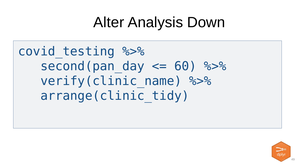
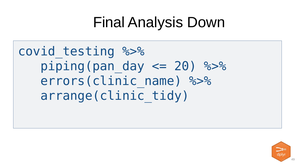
Alter: Alter -> Final
second(pan_day: second(pan_day -> piping(pan_day
60: 60 -> 20
verify(clinic_name: verify(clinic_name -> errors(clinic_name
